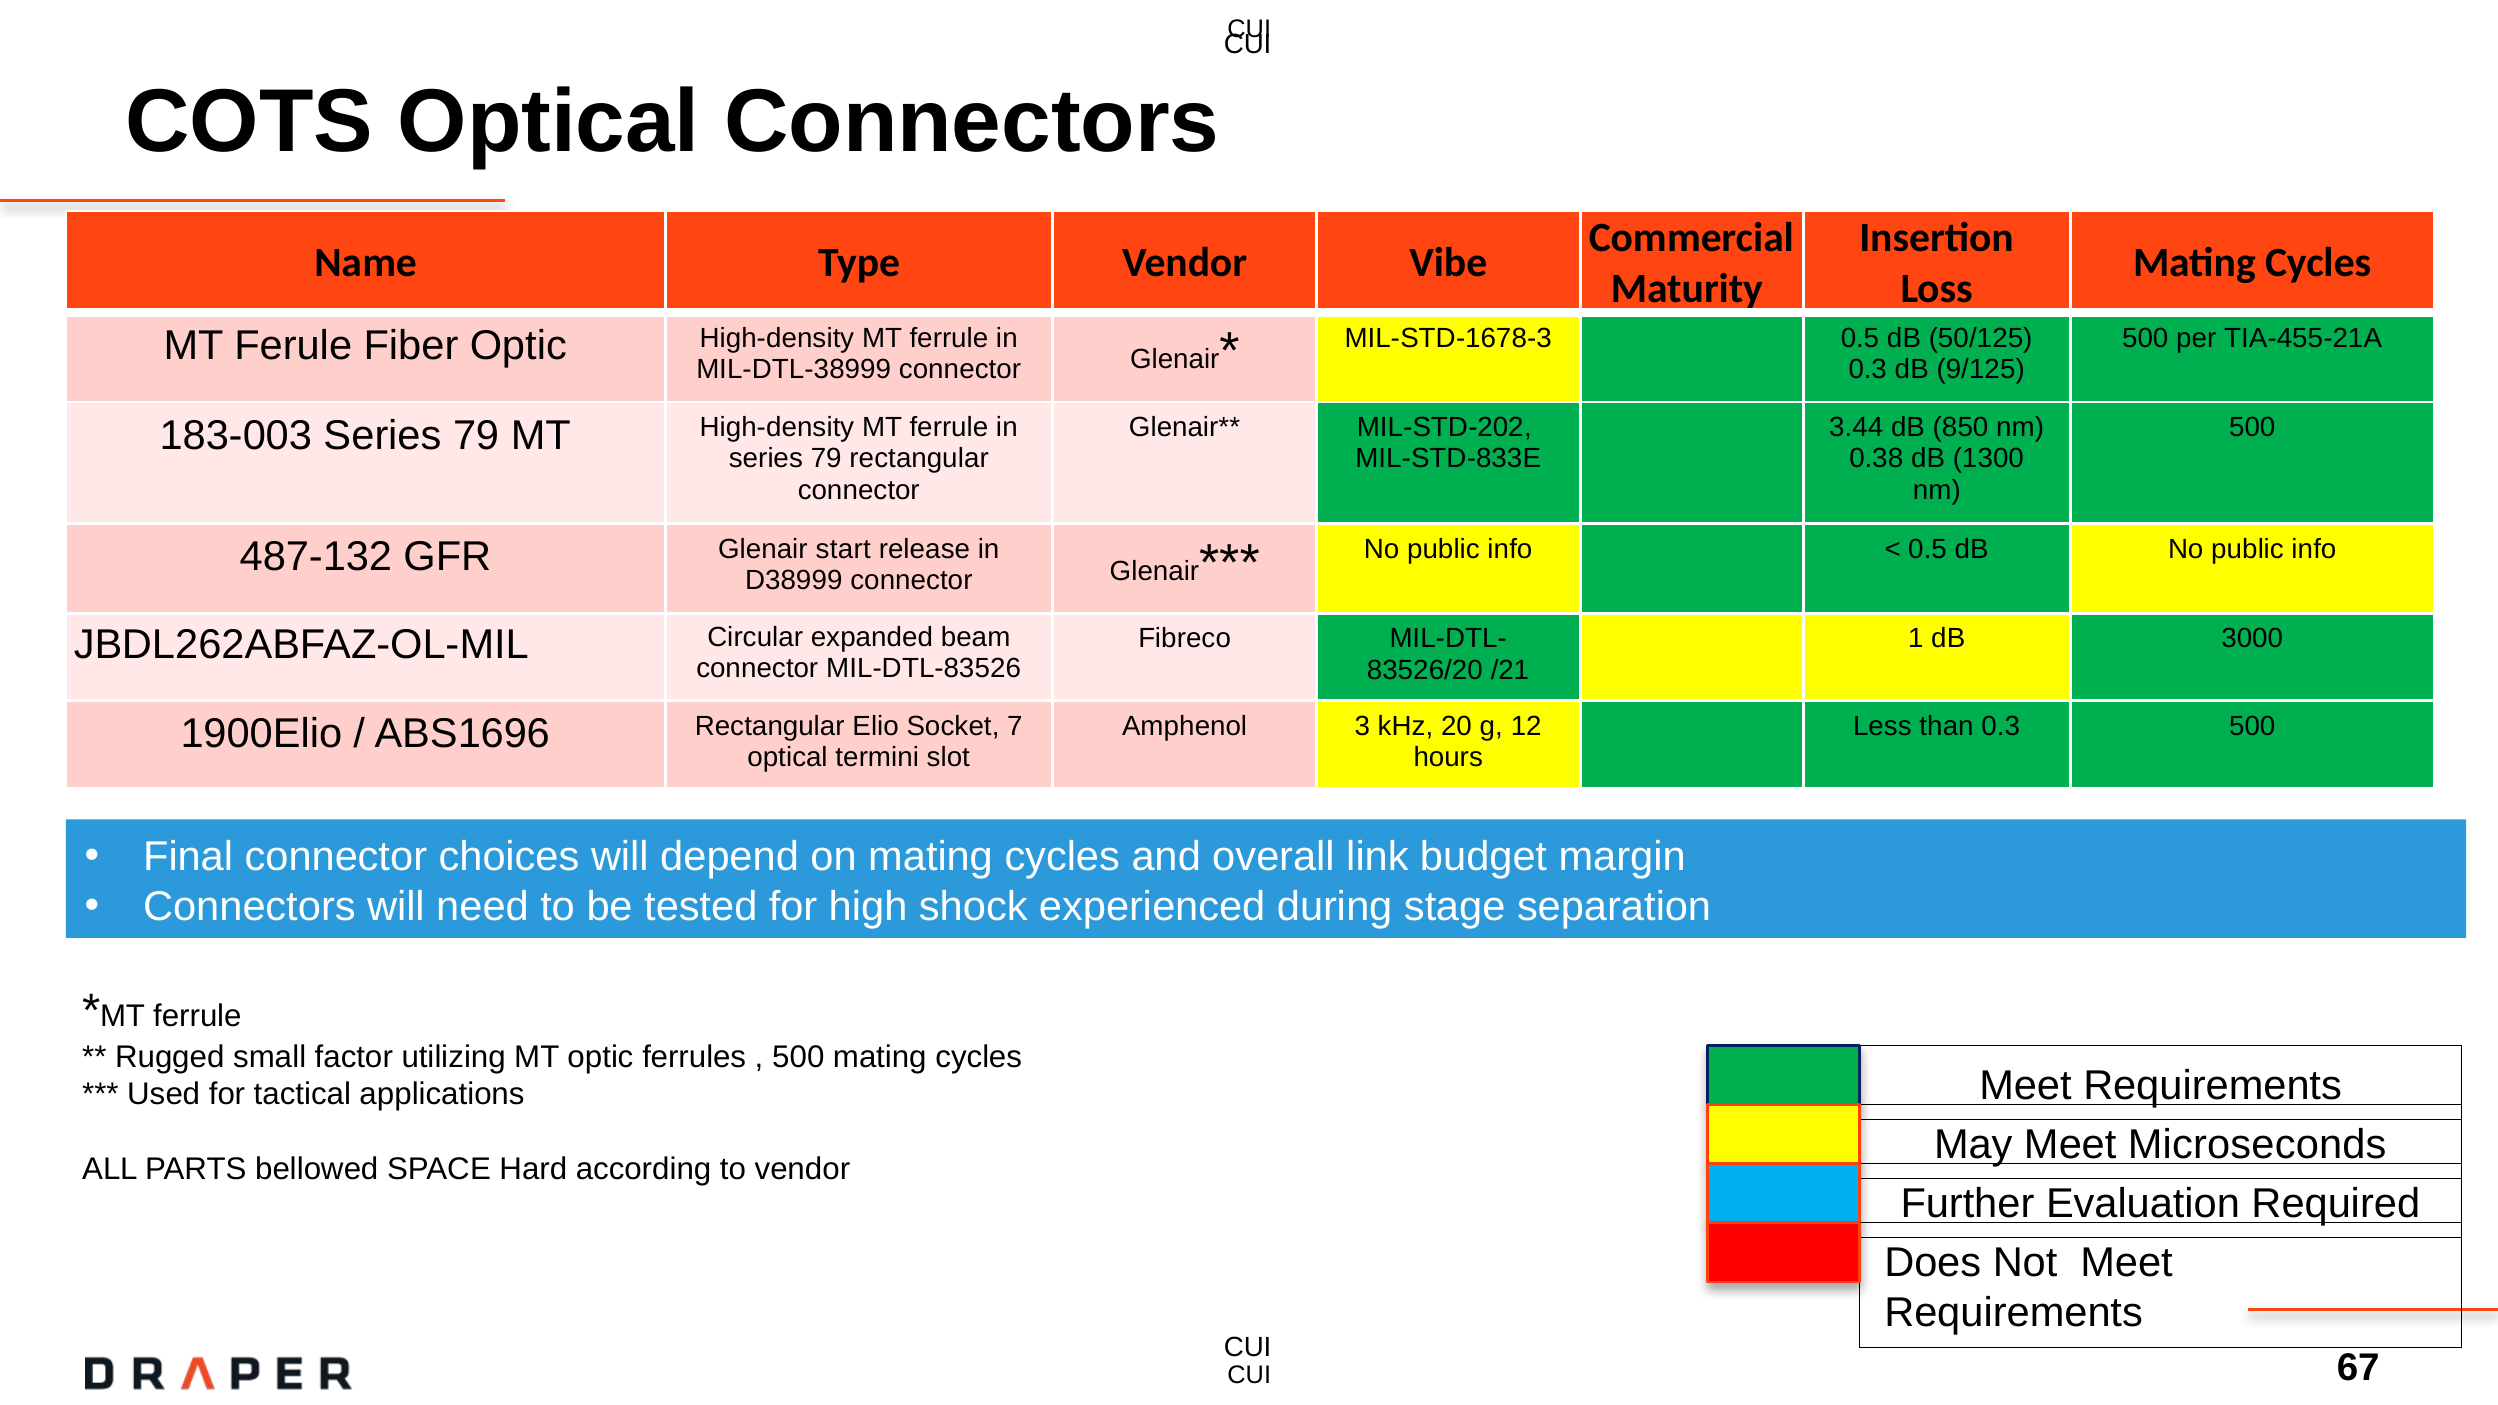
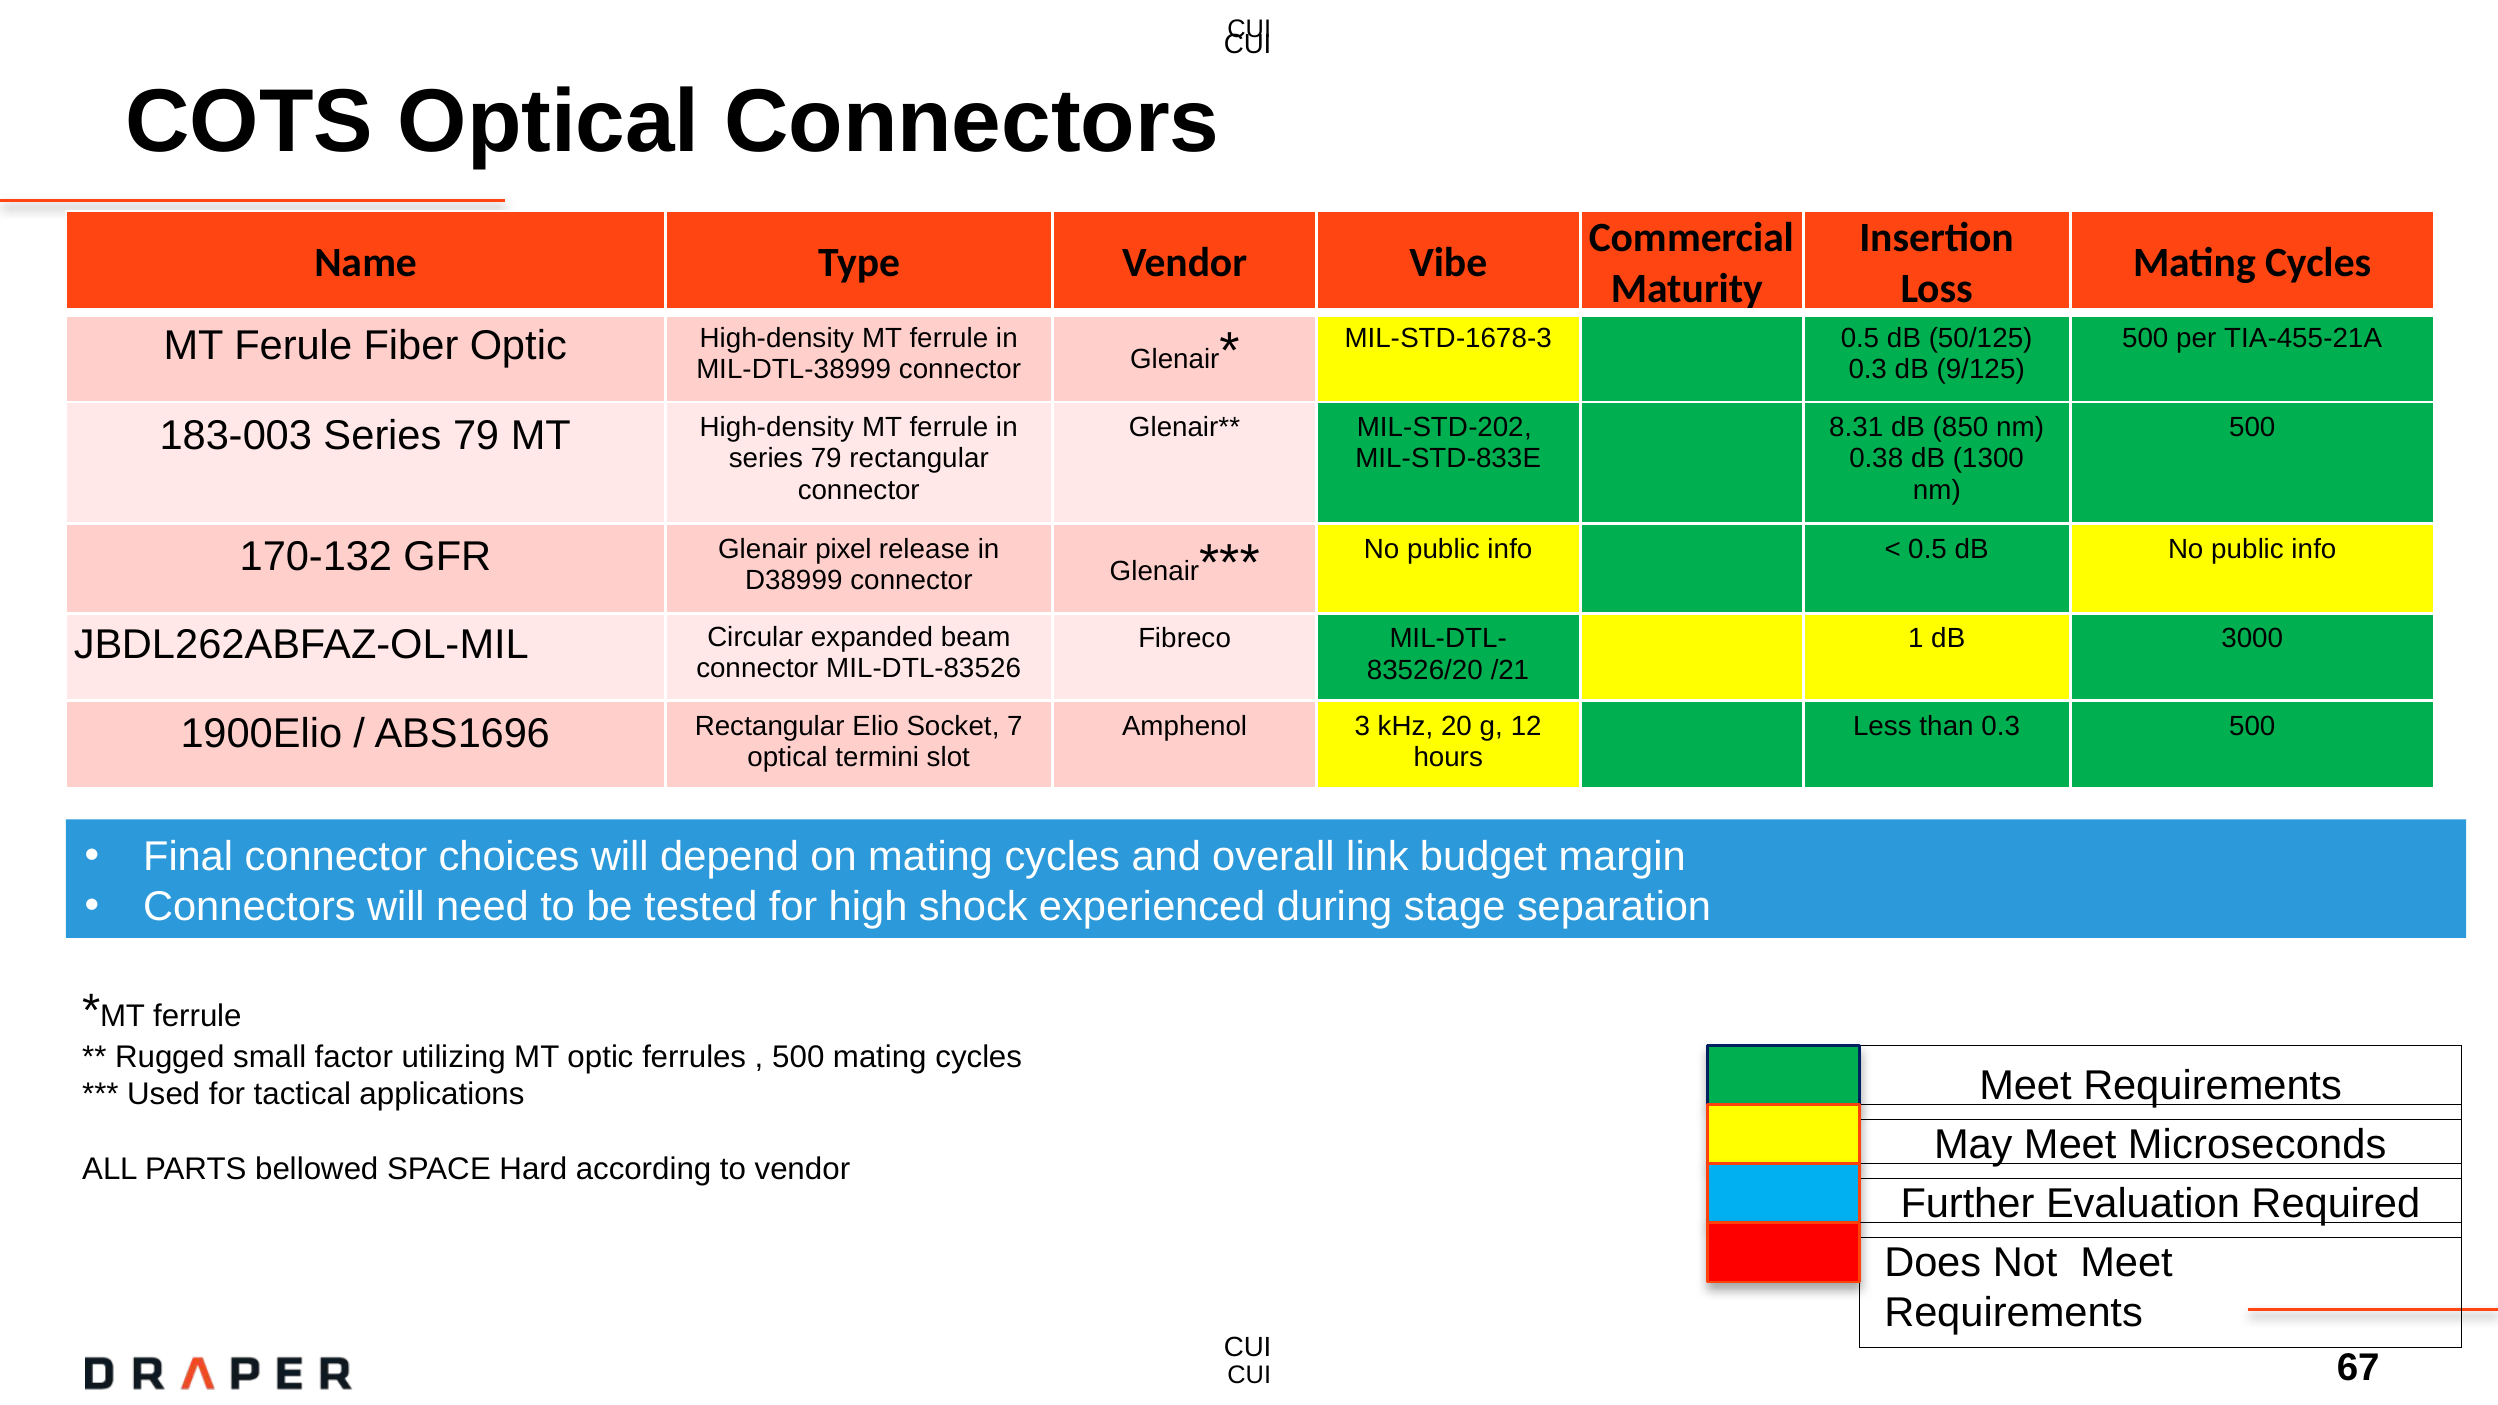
3.44: 3.44 -> 8.31
487-132: 487-132 -> 170-132
start: start -> pixel
